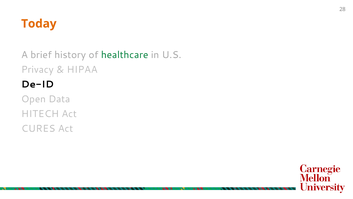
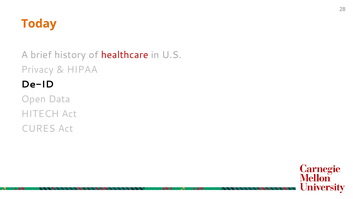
healthcare colour: green -> red
